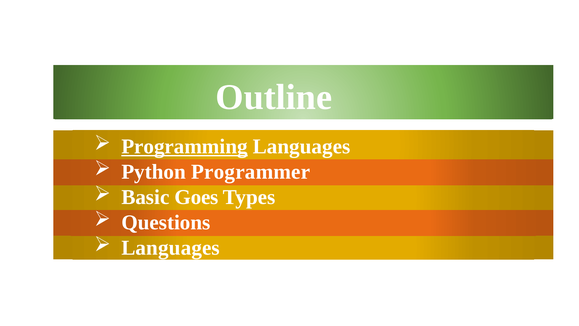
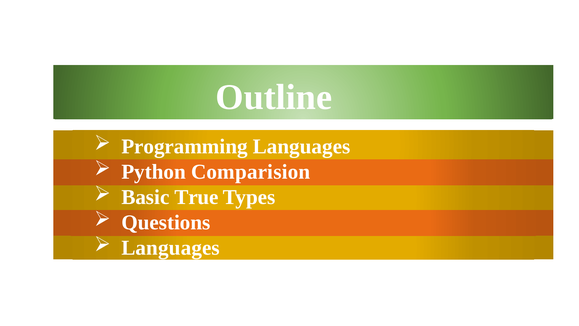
Programming underline: present -> none
Programmer: Programmer -> Comparision
Goes: Goes -> True
